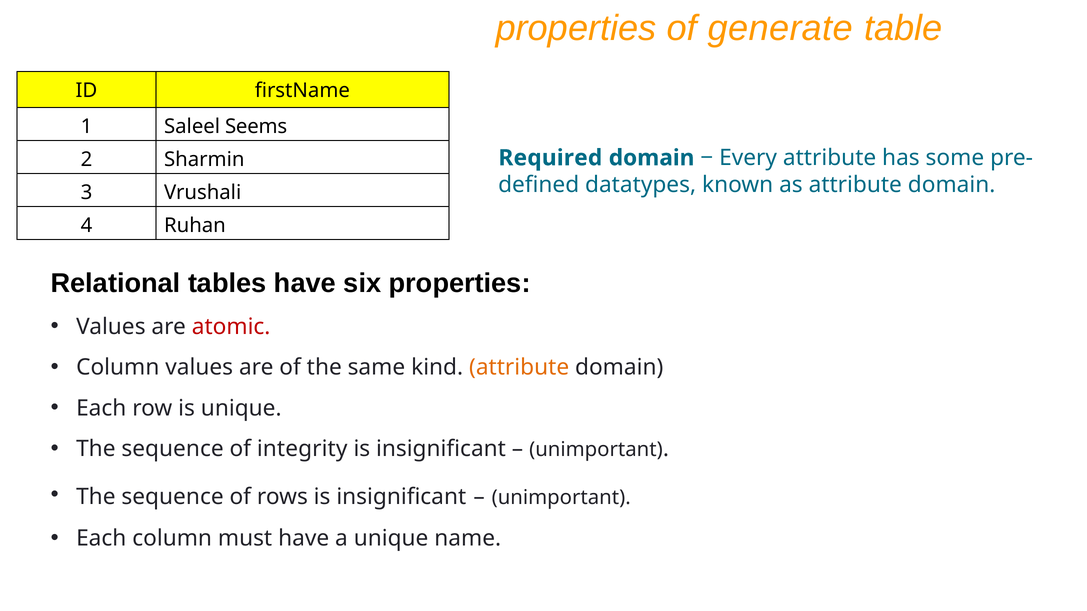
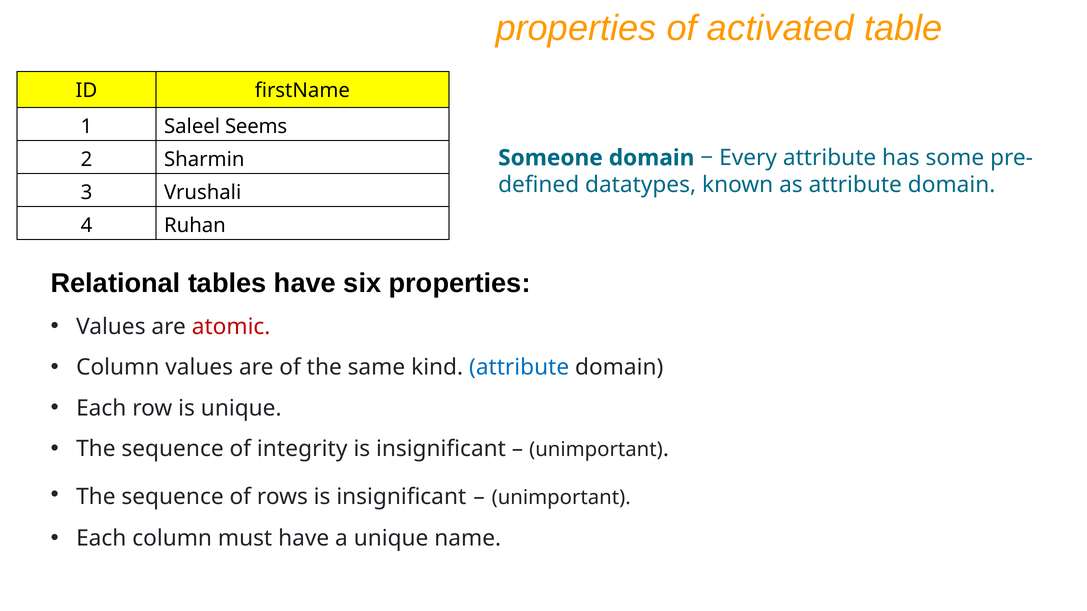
generate: generate -> activated
Required: Required -> Someone
attribute at (519, 368) colour: orange -> blue
